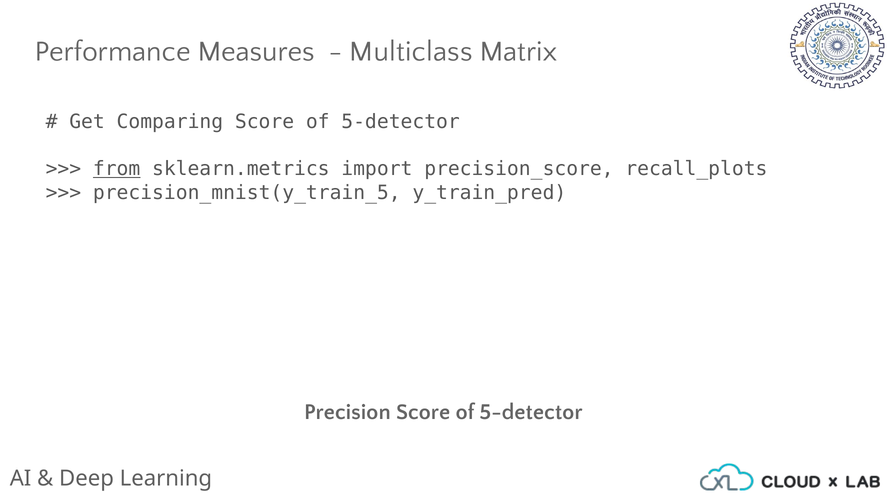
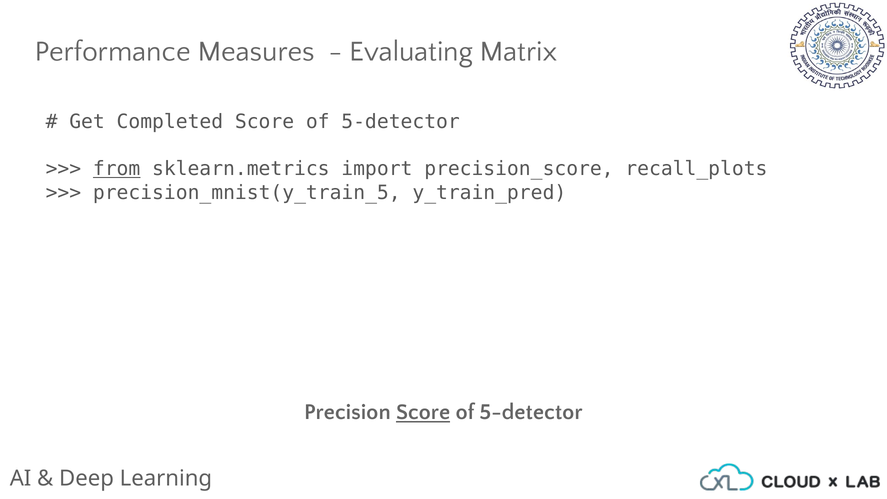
Multiclass: Multiclass -> Evaluating
Comparing: Comparing -> Completed
Score at (423, 412) underline: none -> present
